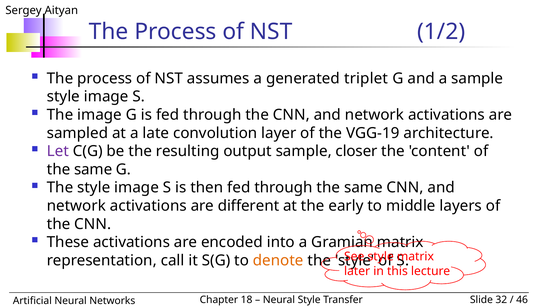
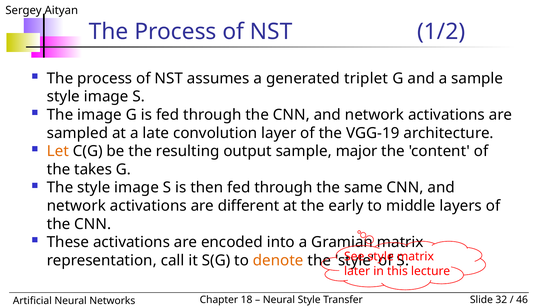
Let colour: purple -> orange
closer: closer -> major
same at (93, 170): same -> takes
